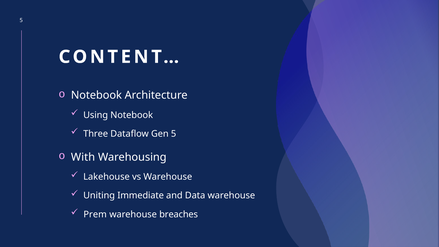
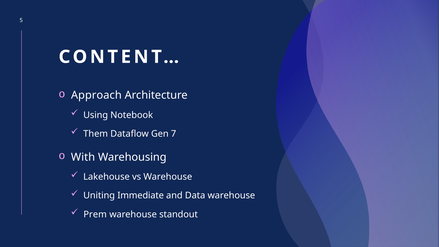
Notebook at (96, 95): Notebook -> Approach
Three: Three -> Them
Gen 5: 5 -> 7
breaches: breaches -> standout
